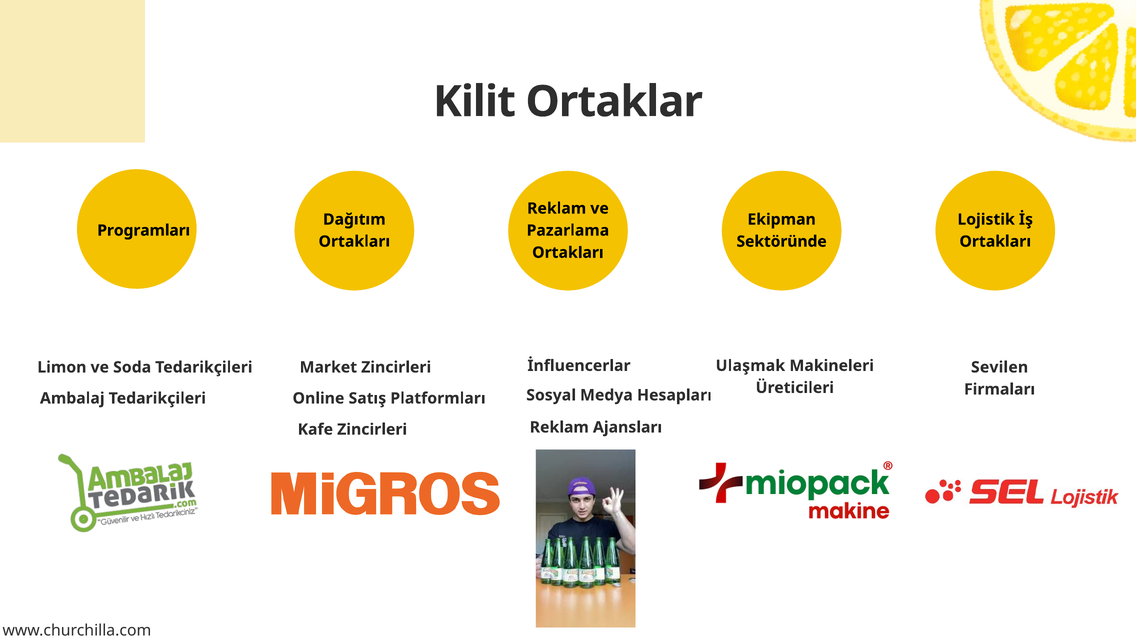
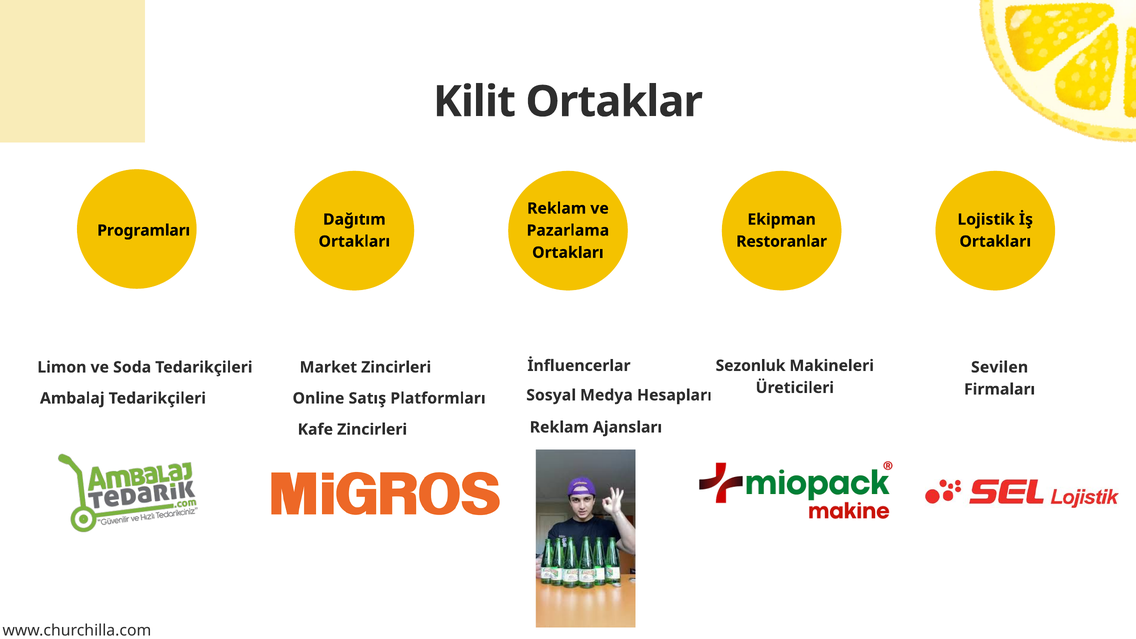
Sektöründe: Sektöründe -> Restoranlar
Ulaşmak: Ulaşmak -> Sezonluk
